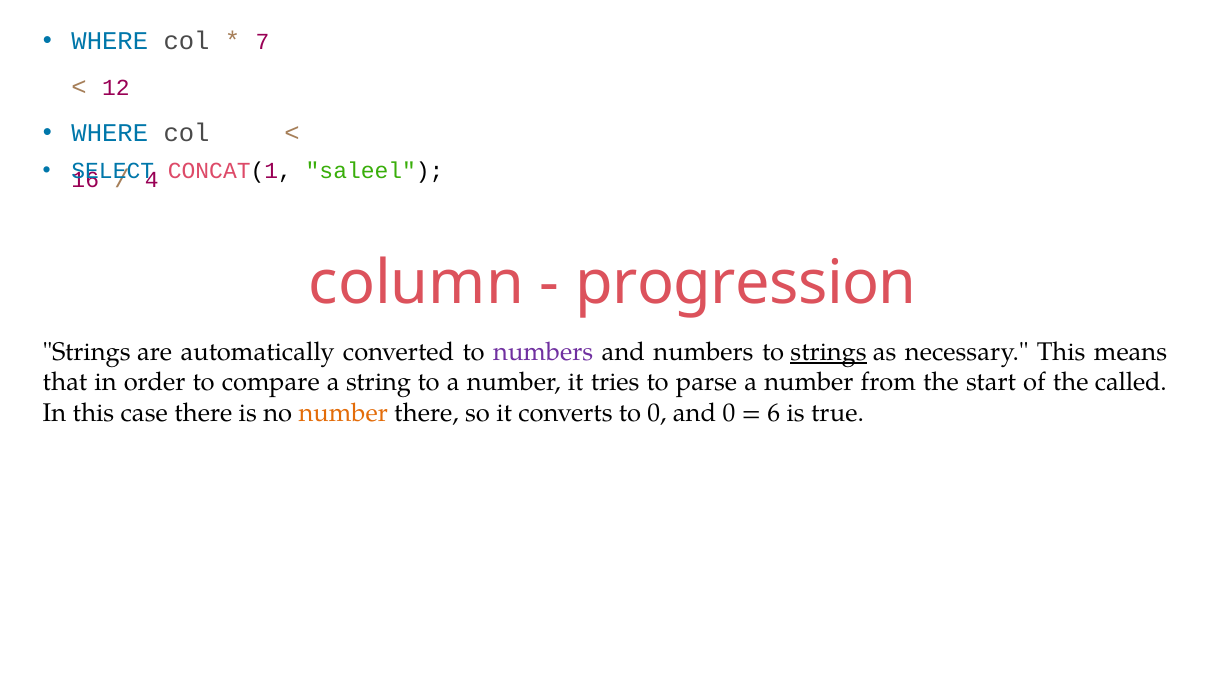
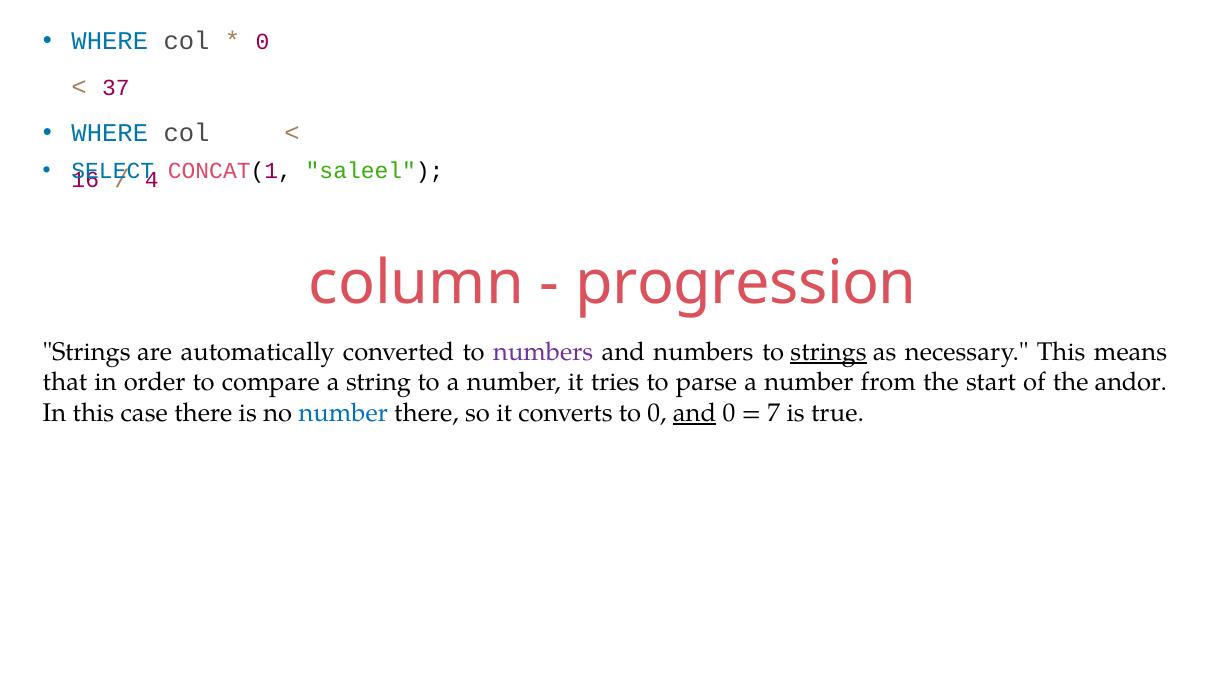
7 at (262, 42): 7 -> 0
12: 12 -> 37
called: called -> andor
number at (343, 413) colour: orange -> blue
and at (695, 413) underline: none -> present
6: 6 -> 7
